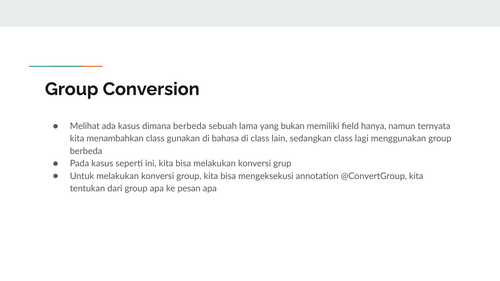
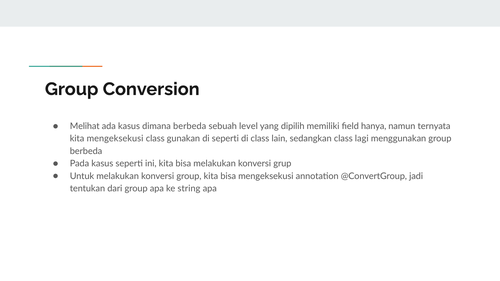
lama: lama -> level
bukan: bukan -> dipilih
kita menambahkan: menambahkan -> mengeksekusi
di bahasa: bahasa -> seperti
@ConvertGroup kita: kita -> jadi
pesan: pesan -> string
